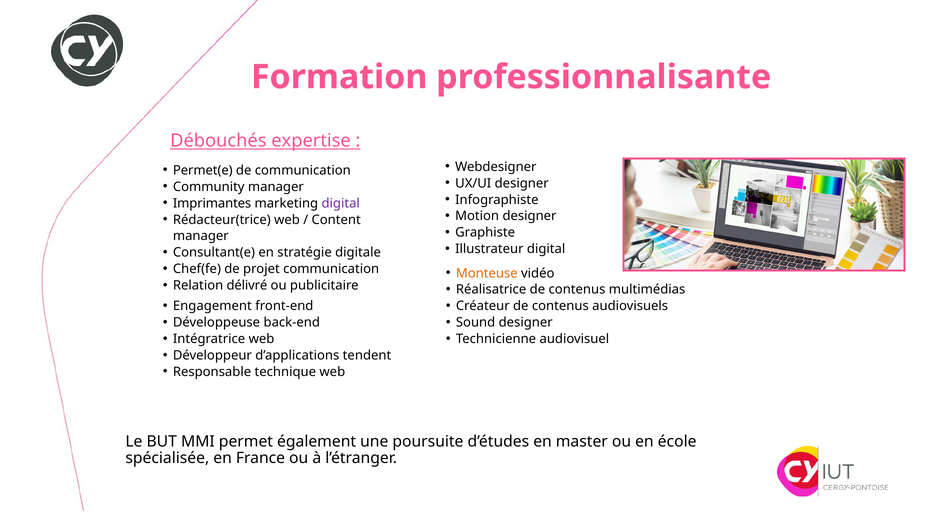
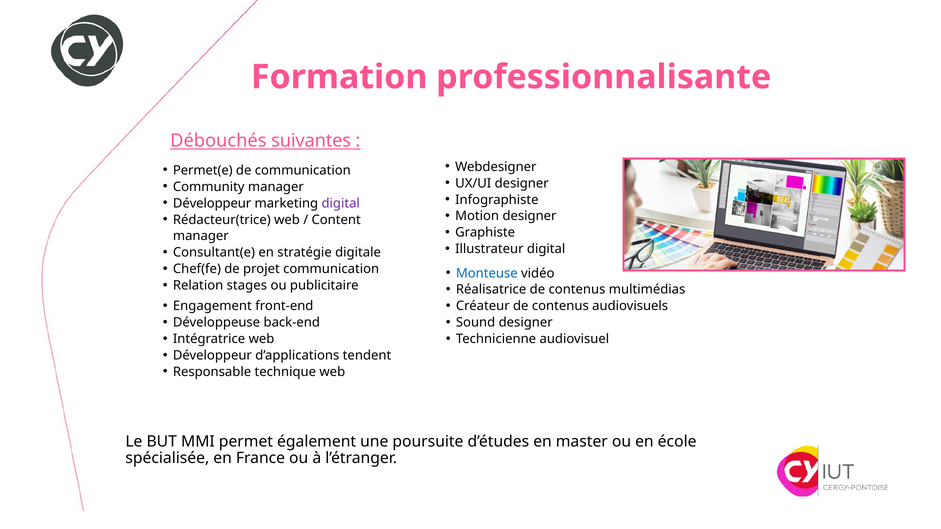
expertise: expertise -> suivantes
Imprimantes at (212, 203): Imprimantes -> Développeur
Monteuse colour: orange -> blue
délivré: délivré -> stages
